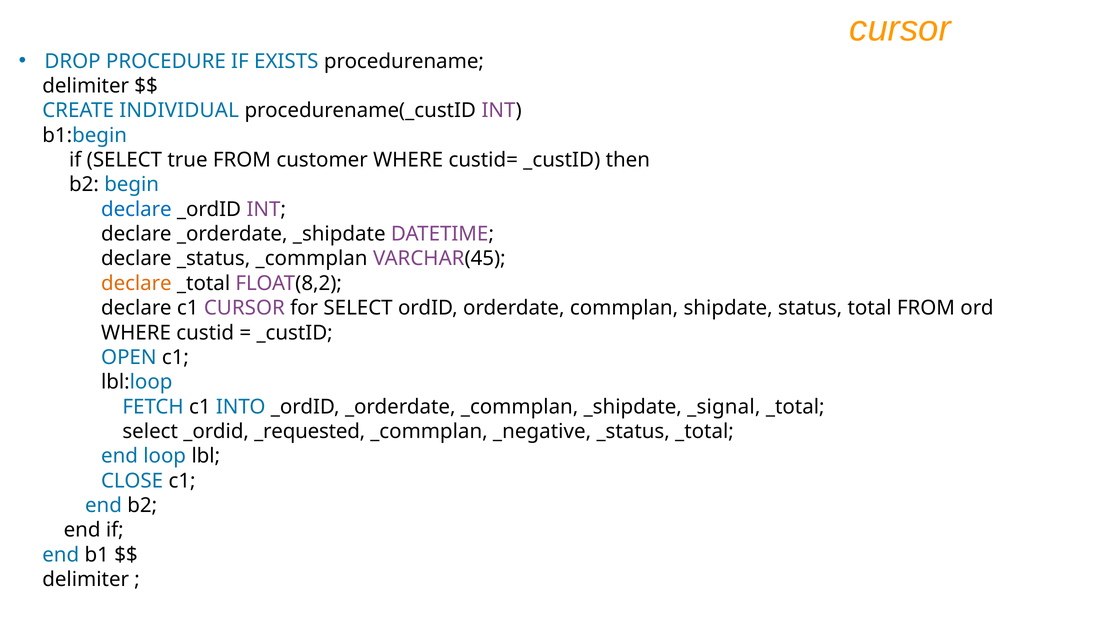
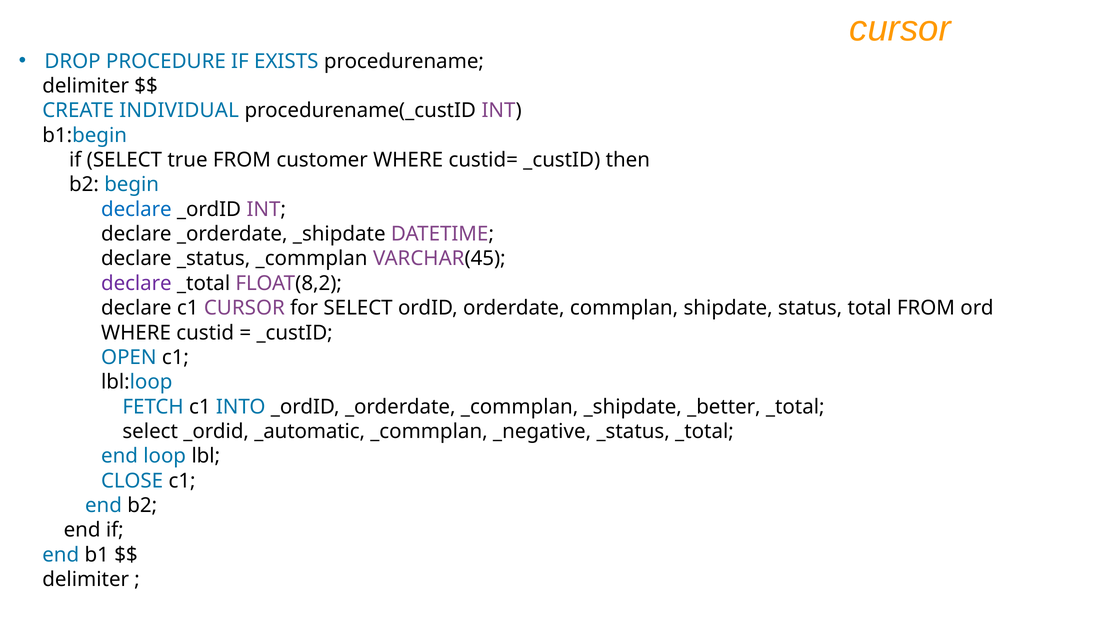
declare at (136, 283) colour: orange -> purple
_signal: _signal -> _better
_requested: _requested -> _automatic
